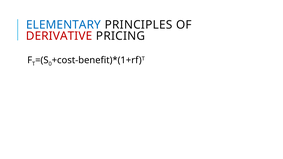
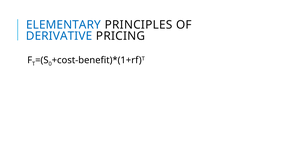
DERIVATIVE colour: red -> blue
